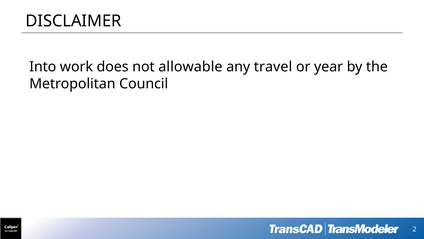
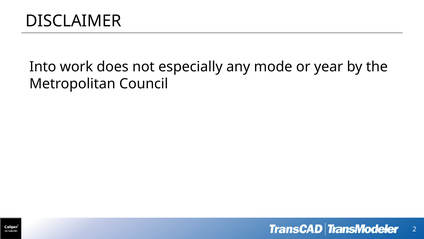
allowable: allowable -> especially
travel: travel -> mode
